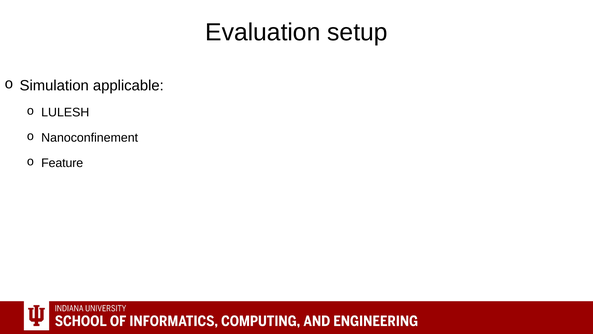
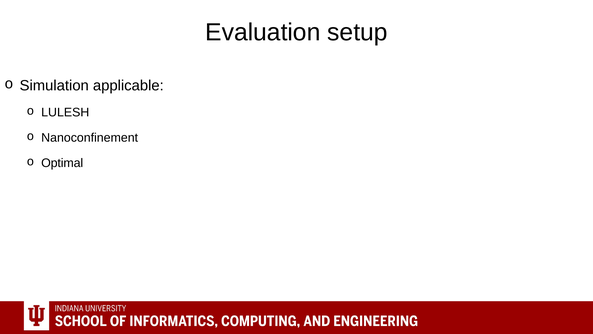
Feature: Feature -> Optimal
